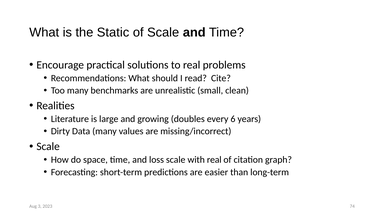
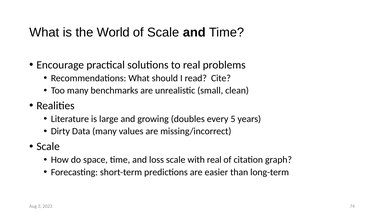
Static: Static -> World
6: 6 -> 5
